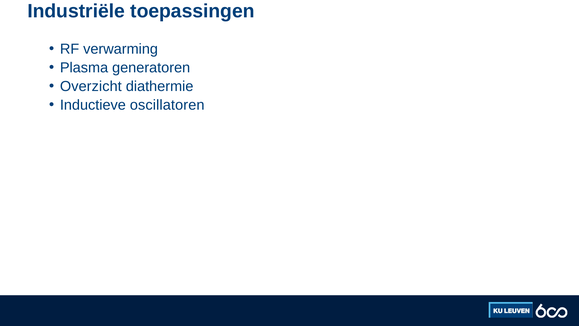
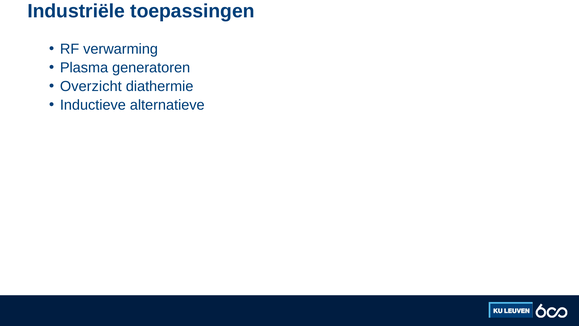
oscillatoren: oscillatoren -> alternatieve
